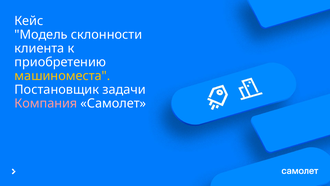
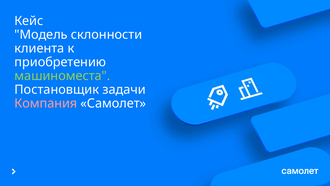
машиноместа colour: yellow -> light green
